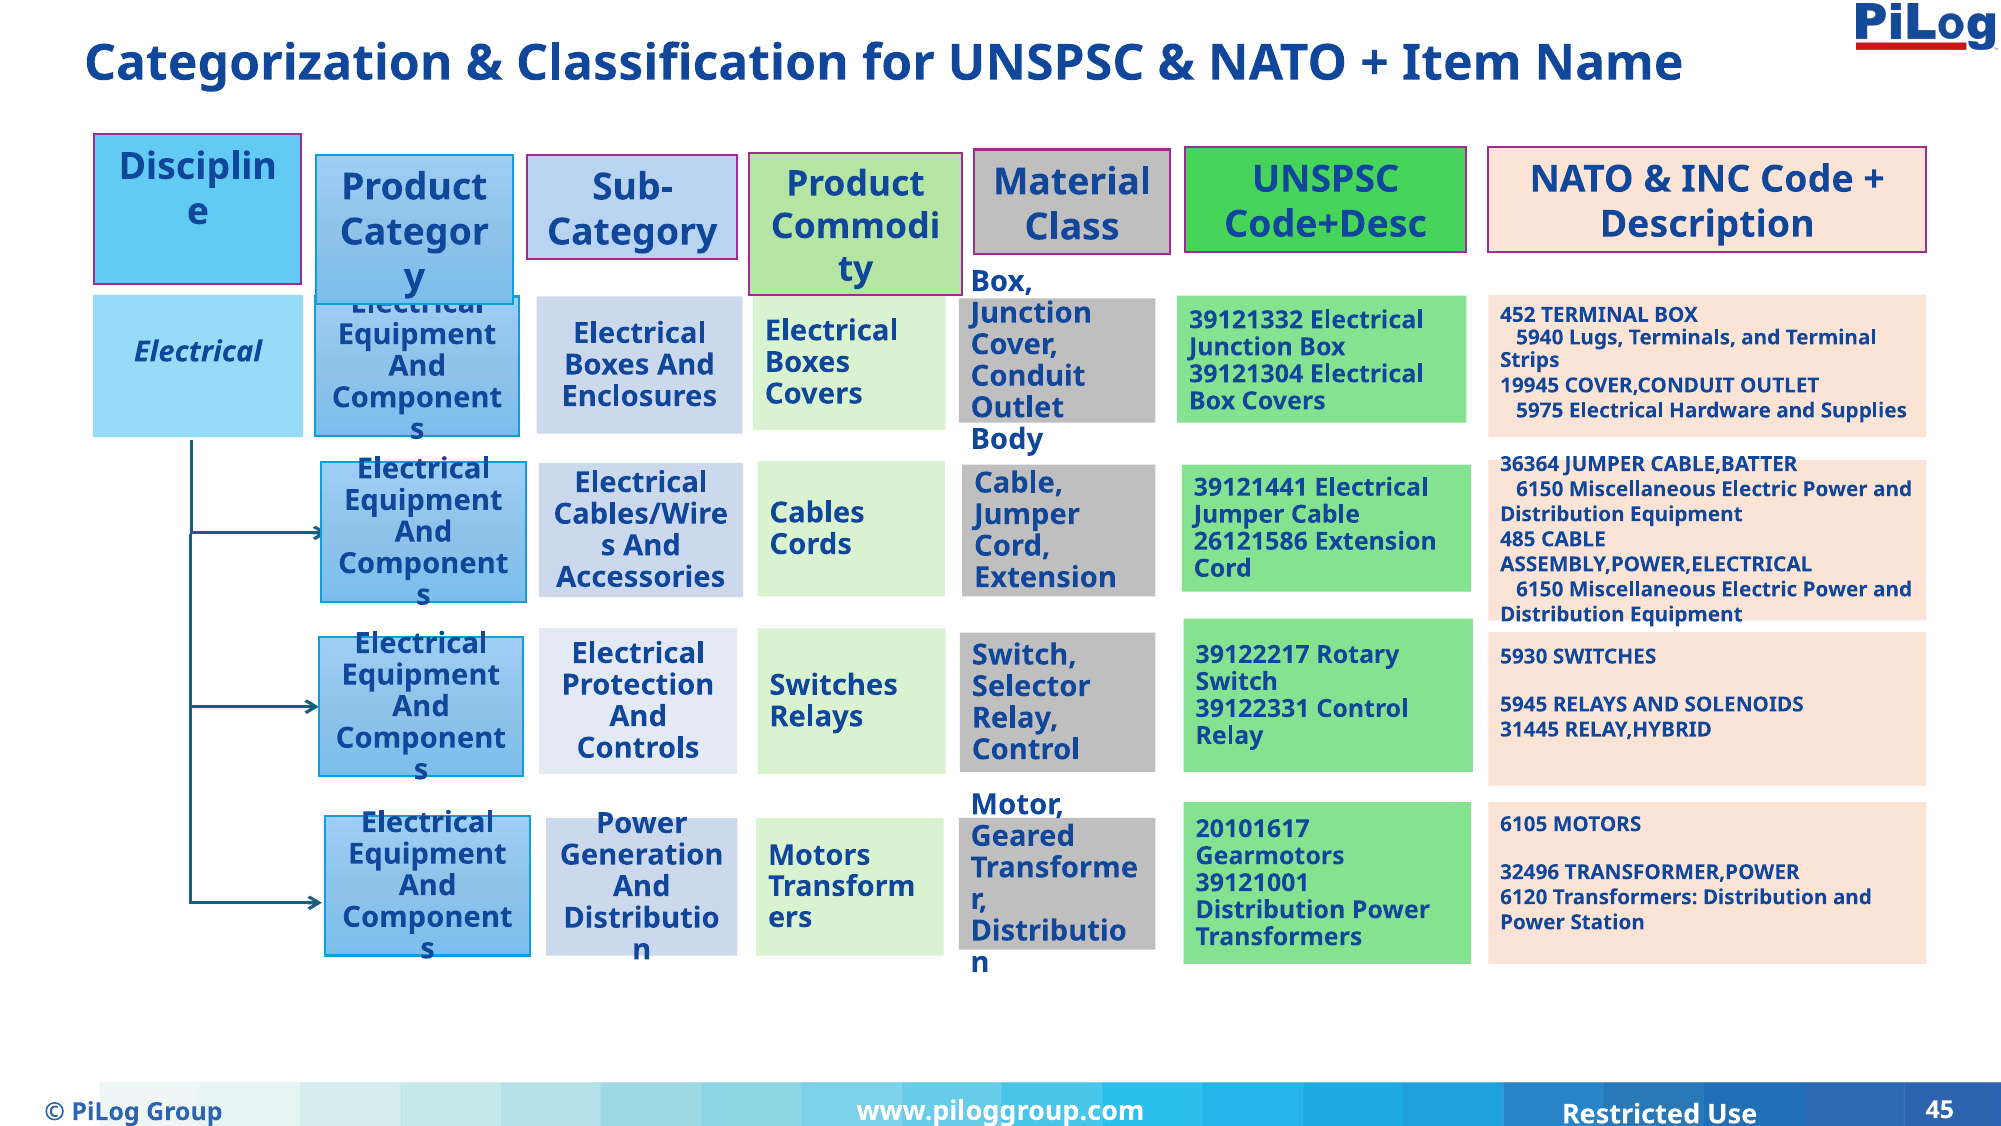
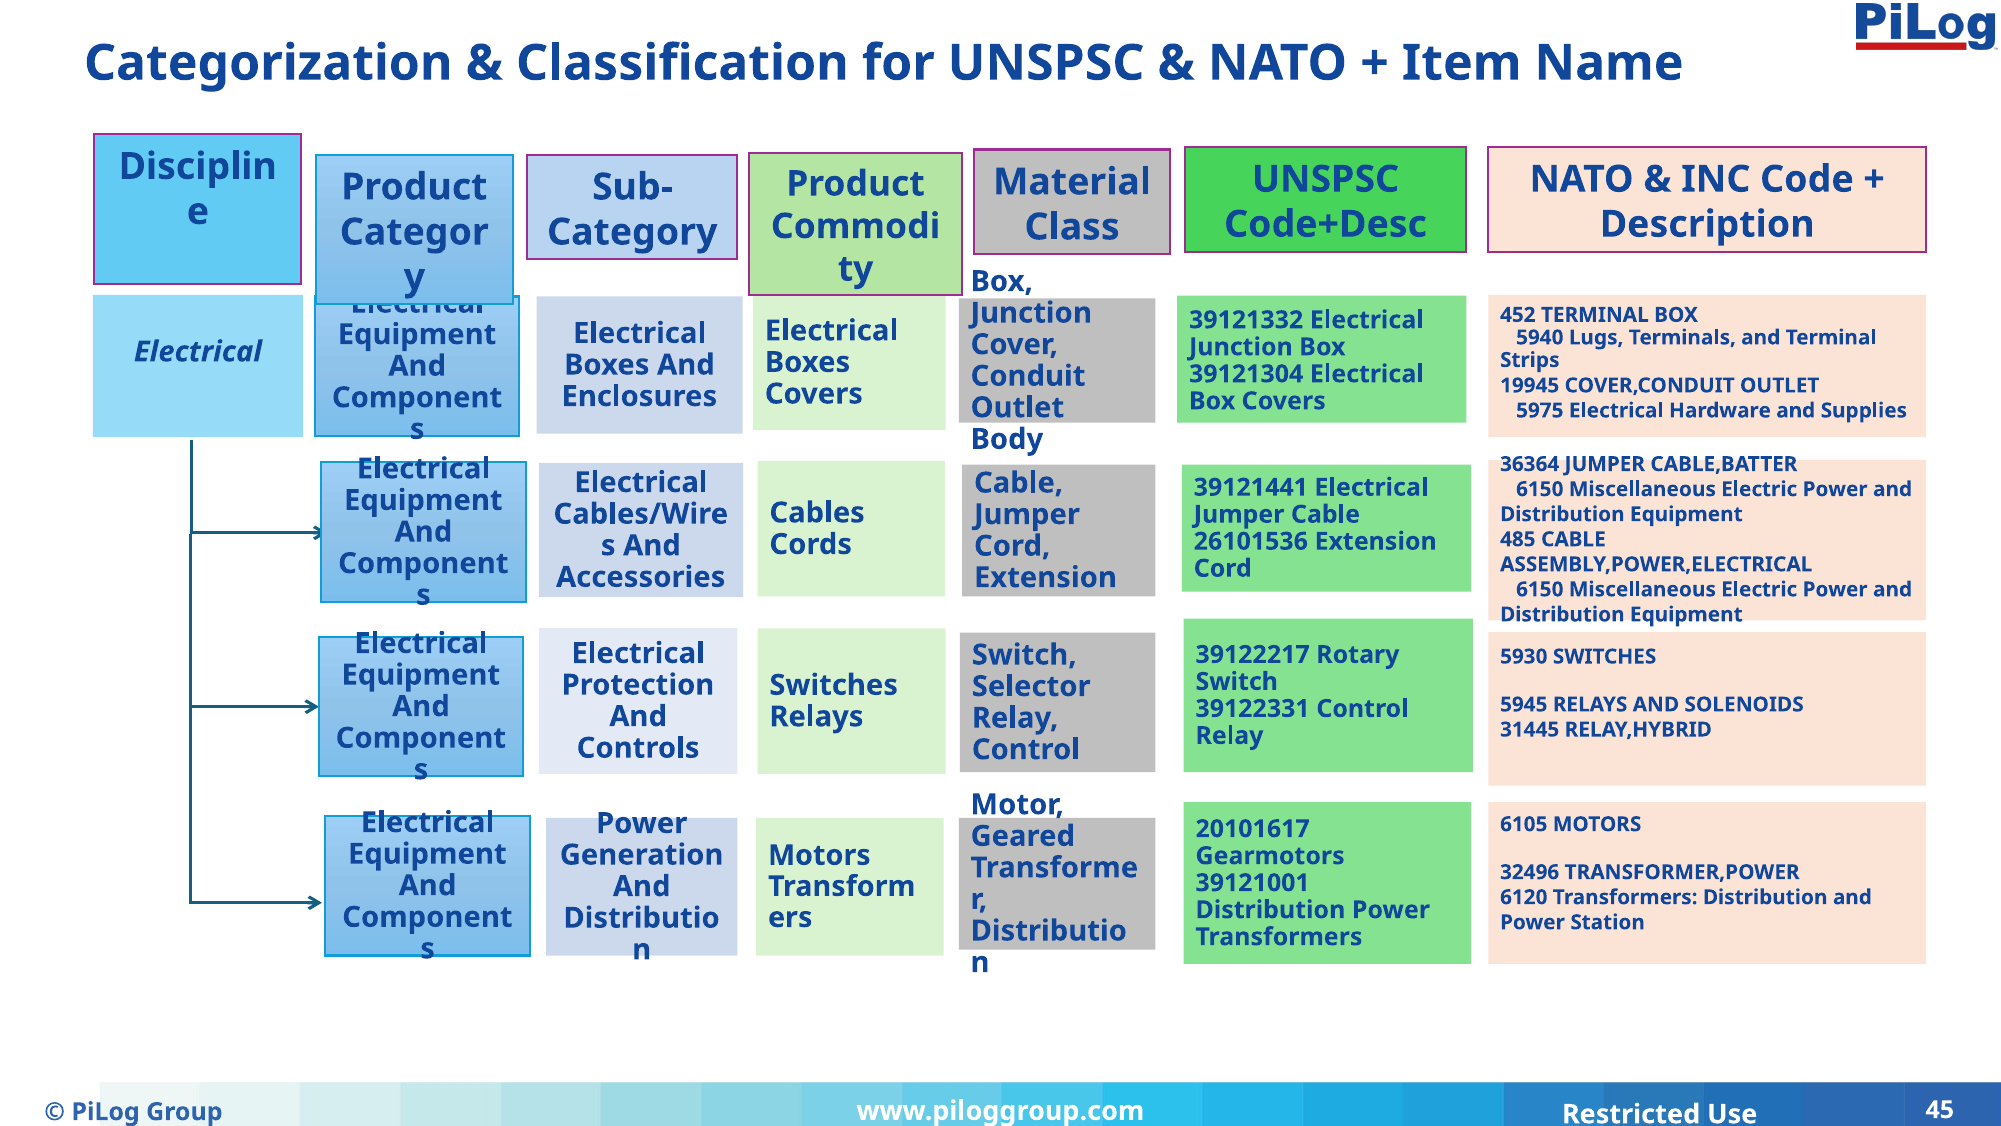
26121586: 26121586 -> 26101536
